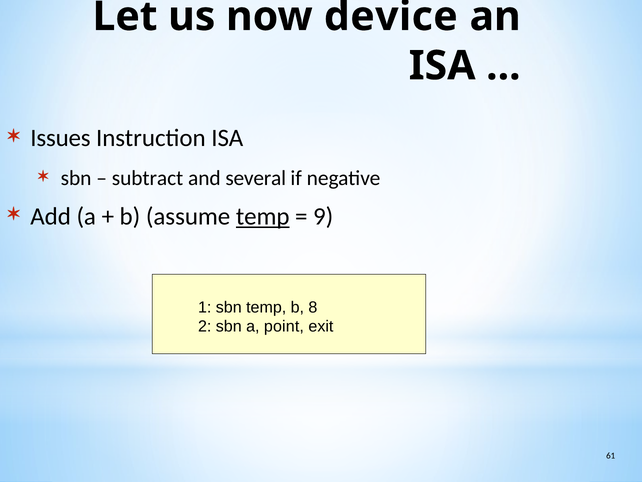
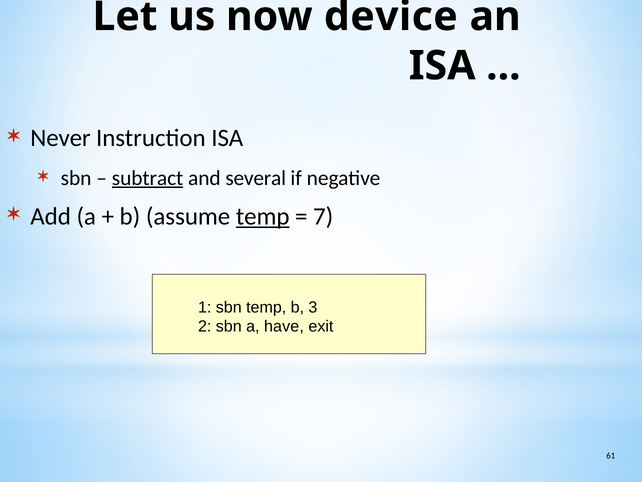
Issues: Issues -> Never
subtract underline: none -> present
9: 9 -> 7
8: 8 -> 3
point: point -> have
